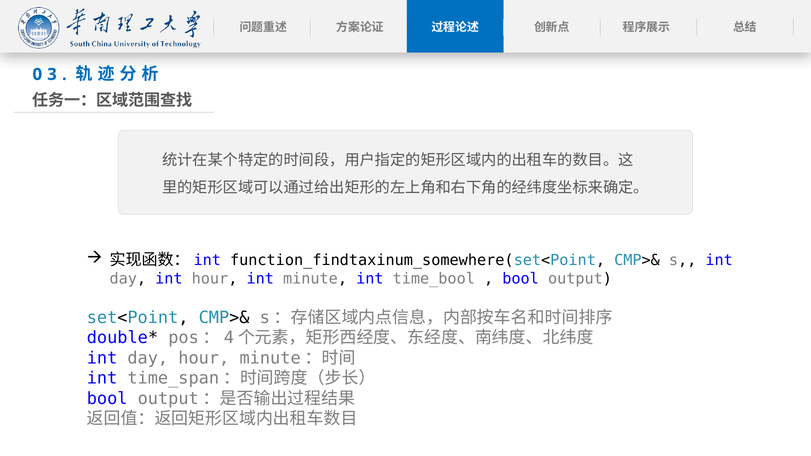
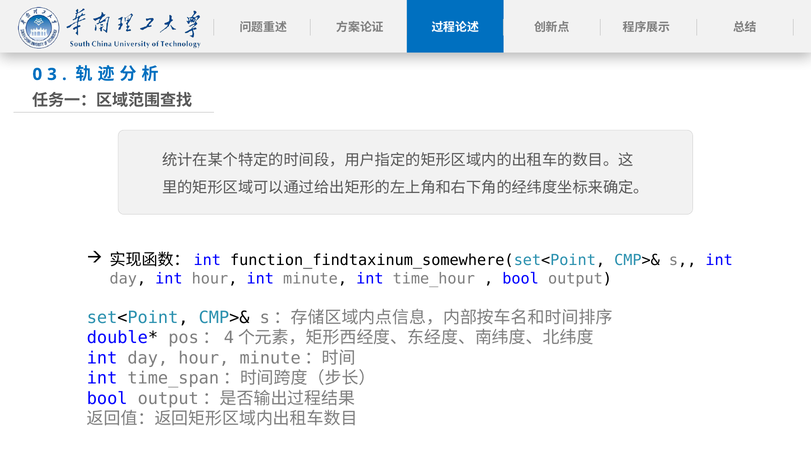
time_bool: time_bool -> time_hour
